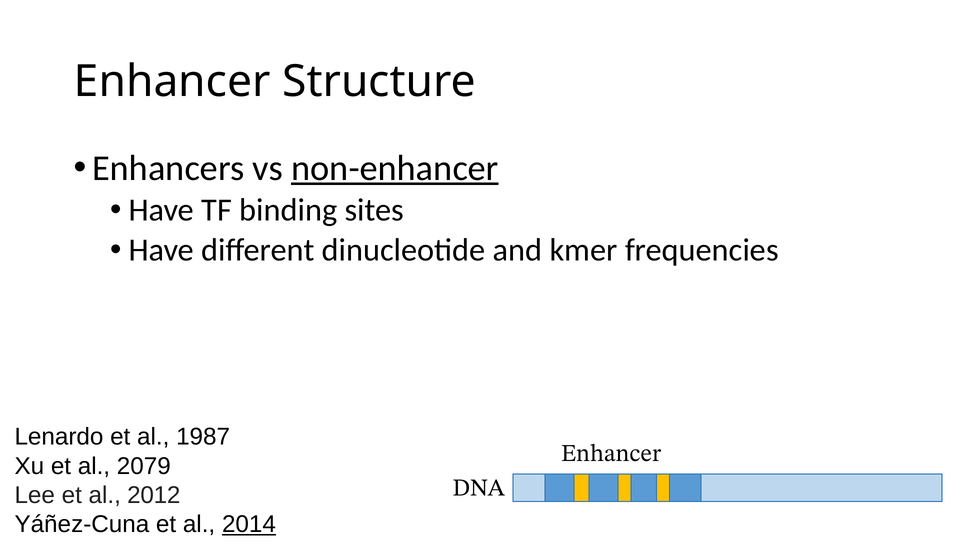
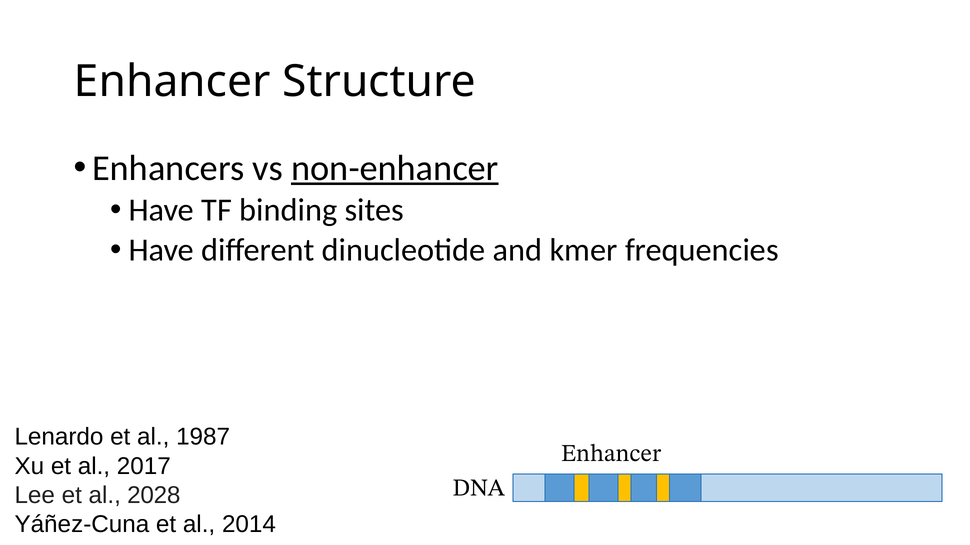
2079: 2079 -> 2017
2012: 2012 -> 2028
2014 underline: present -> none
